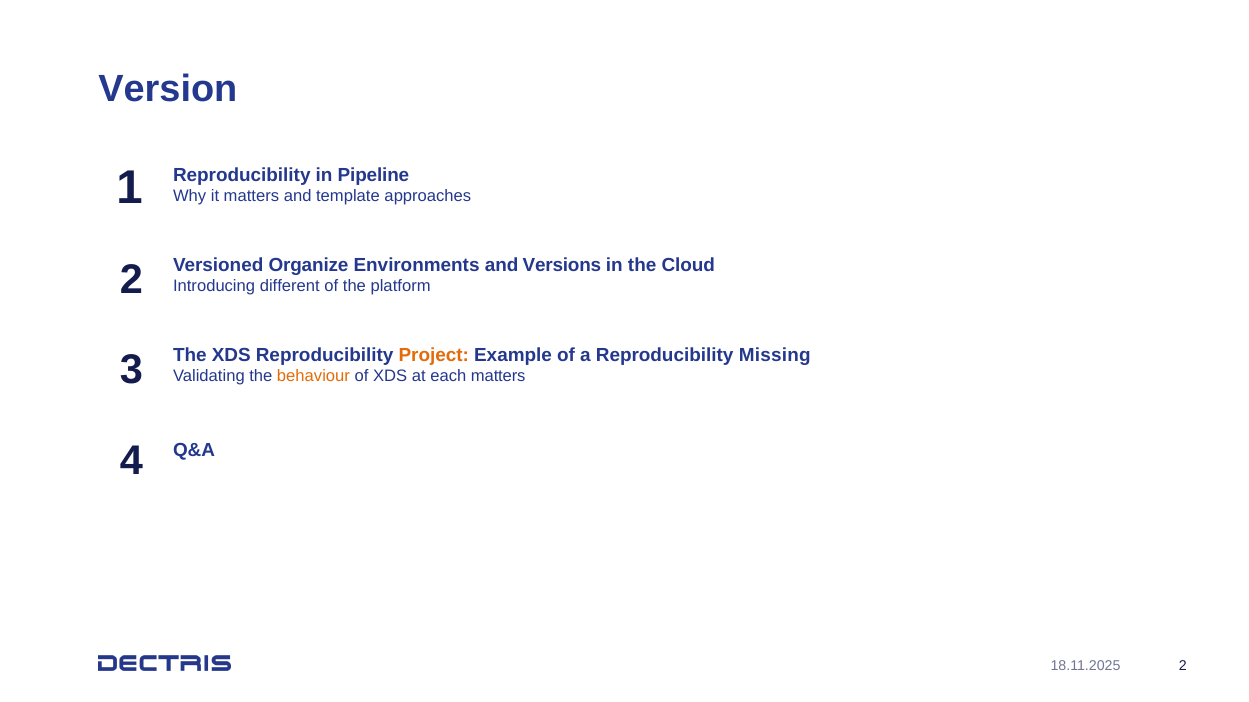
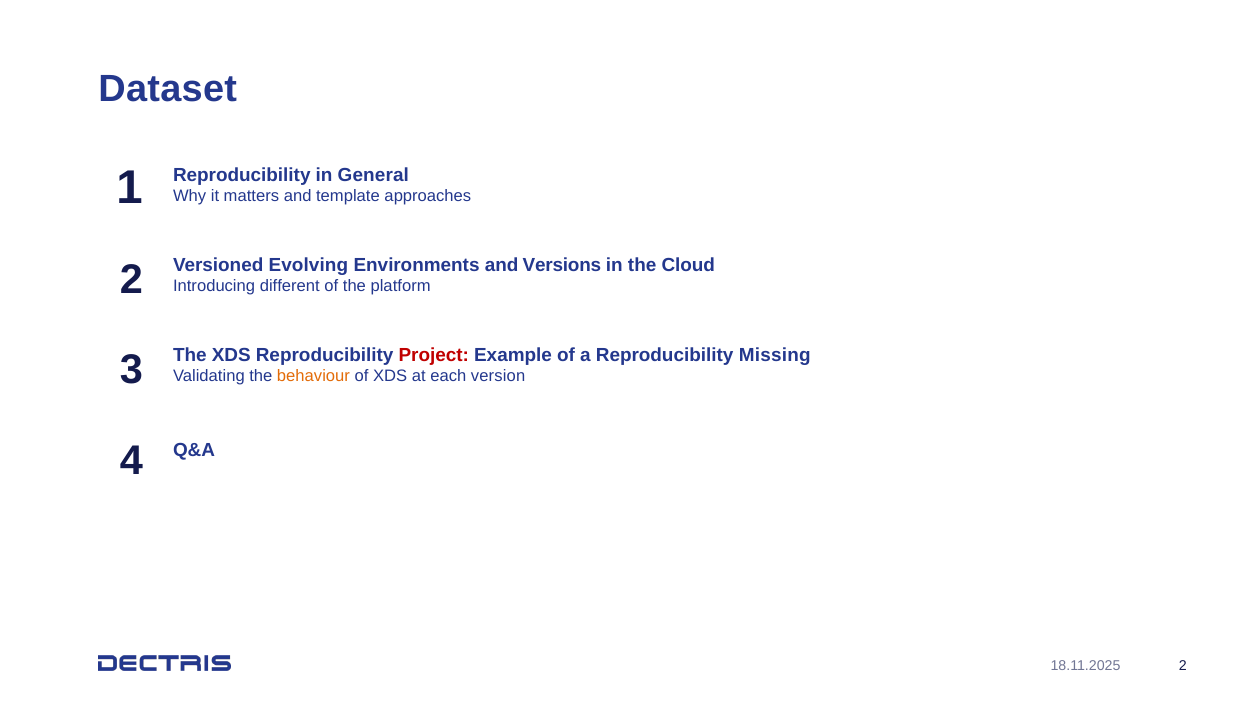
Version: Version -> Dataset
Pipeline: Pipeline -> General
Organize: Organize -> Evolving
Project colour: orange -> red
each matters: matters -> version
